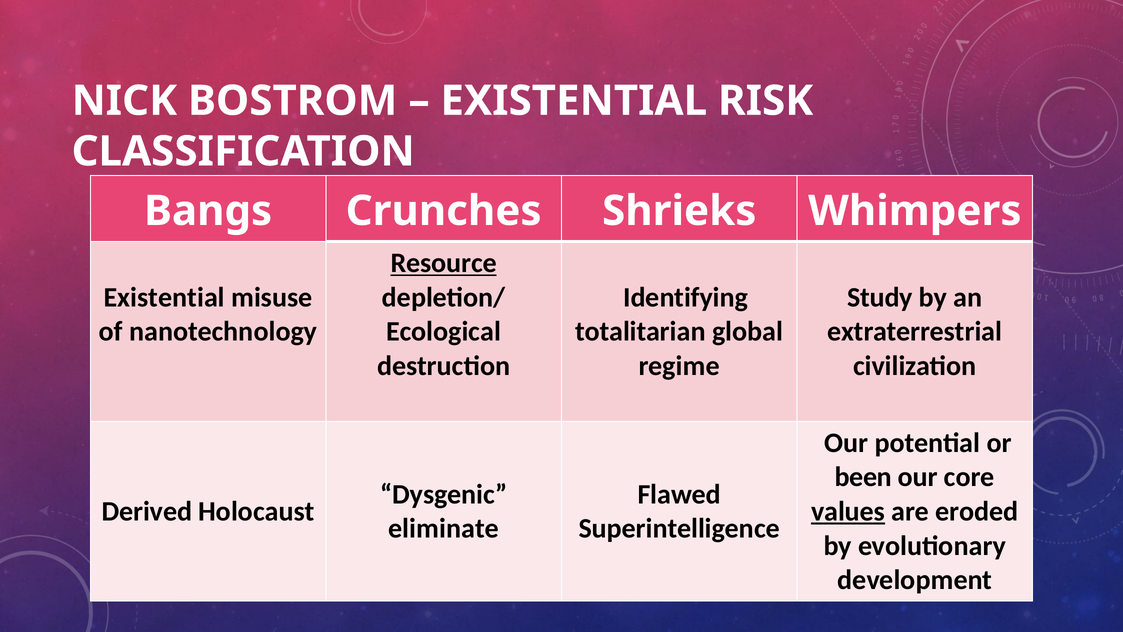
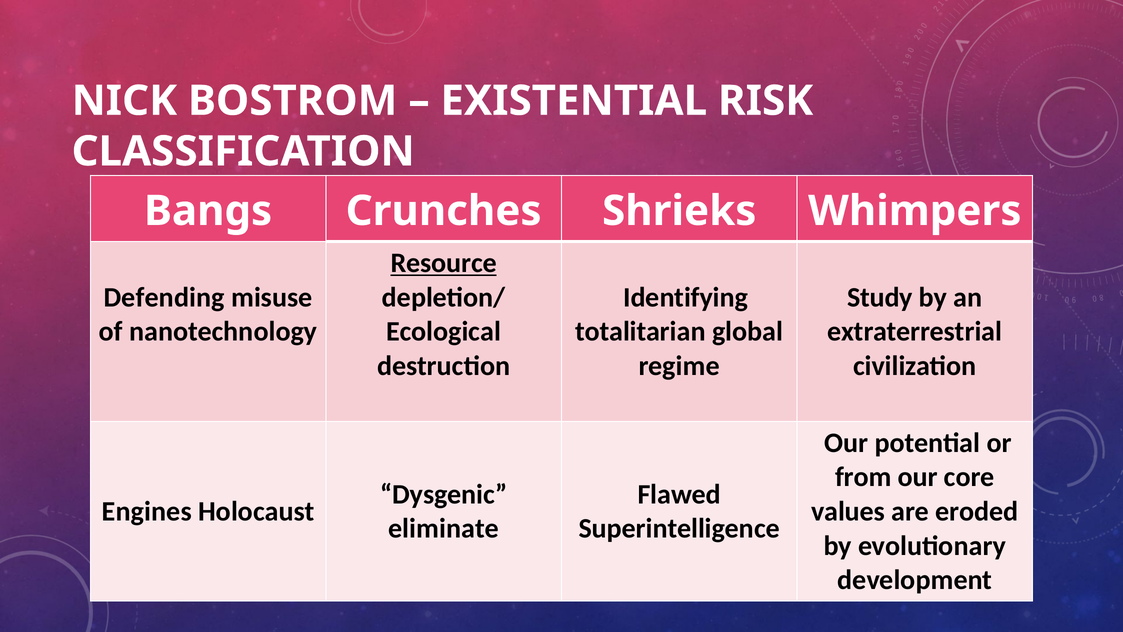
Existential at (164, 297): Existential -> Defending
been: been -> from
Derived: Derived -> Engines
values underline: present -> none
